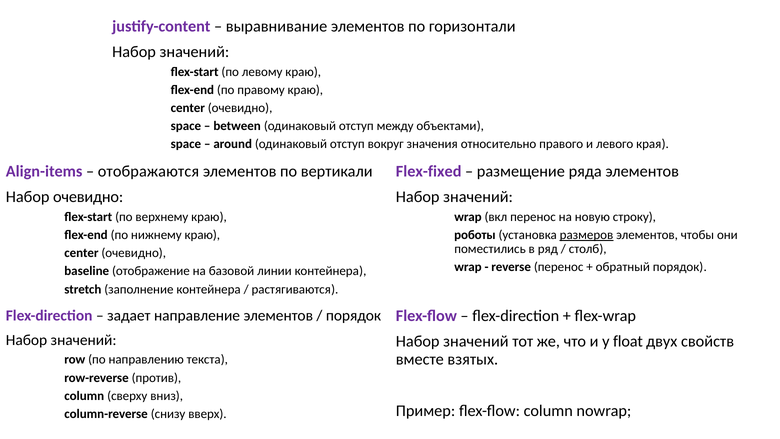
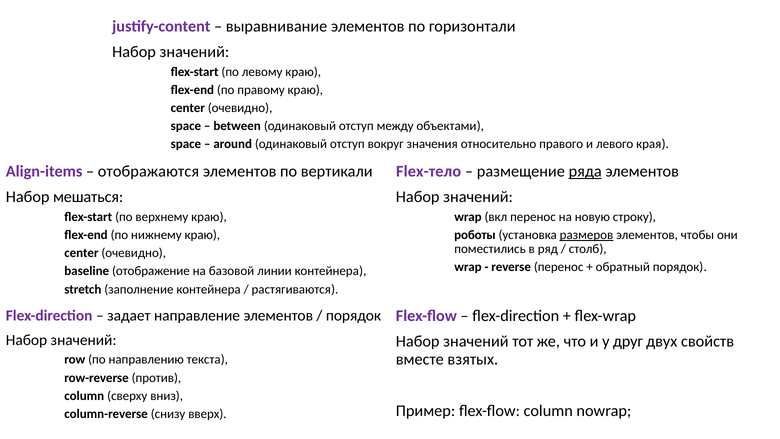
Flex-fixed: Flex-fixed -> Flex-тело
ряда underline: none -> present
Набор очевидно: очевидно -> мешаться
float: float -> друг
